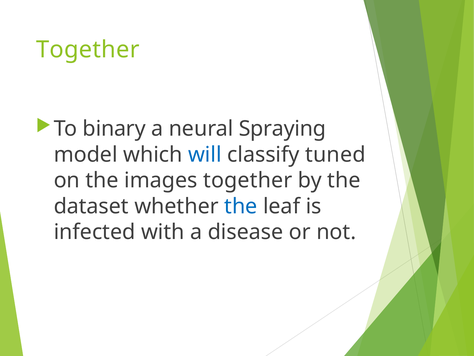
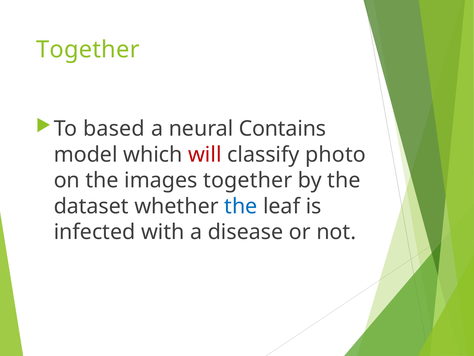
binary: binary -> based
Spraying: Spraying -> Contains
will colour: blue -> red
tuned: tuned -> photo
